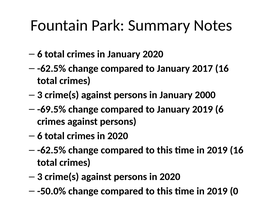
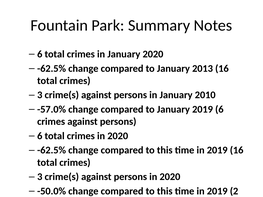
2017: 2017 -> 2013
2000: 2000 -> 2010
-69.5%: -69.5% -> -57.0%
0: 0 -> 2
